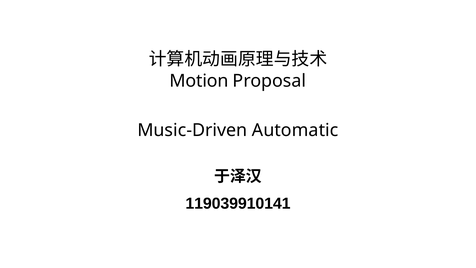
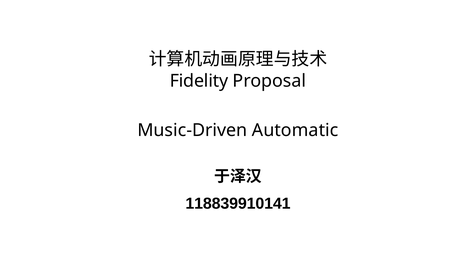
Motion: Motion -> Fidelity
119039910141: 119039910141 -> 118839910141
